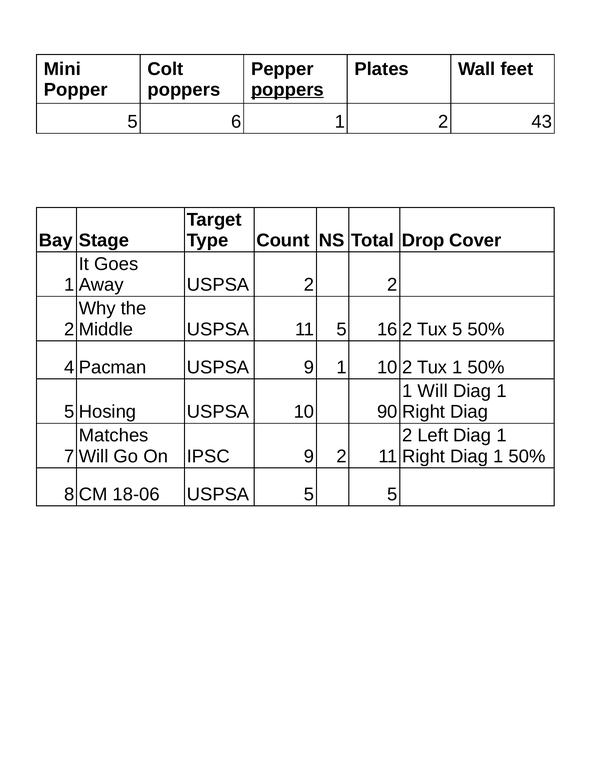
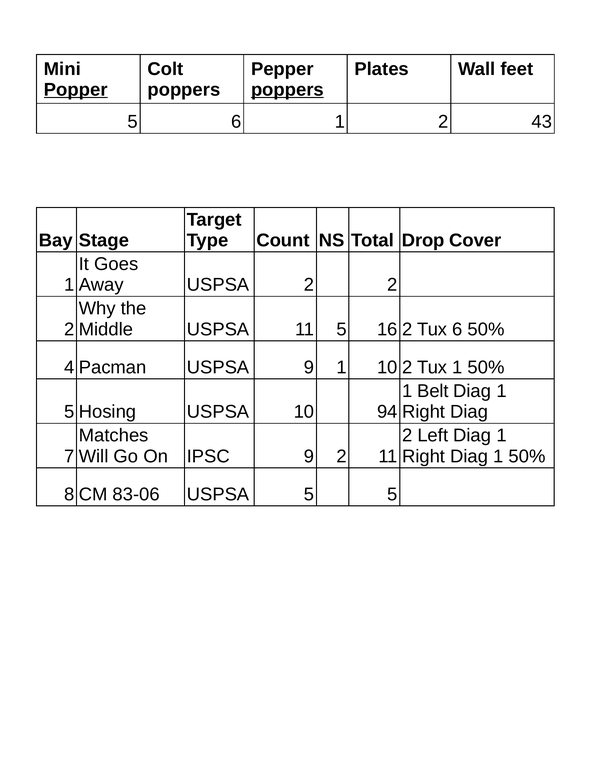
Popper underline: none -> present
Tux 5: 5 -> 6
1 Will: Will -> Belt
90: 90 -> 94
18-06: 18-06 -> 83-06
